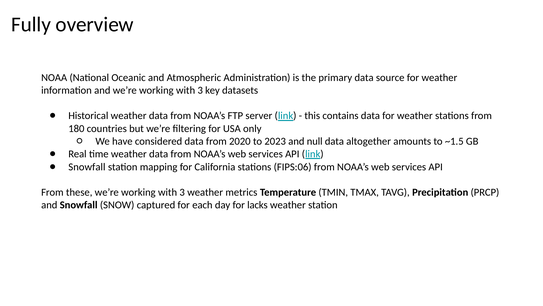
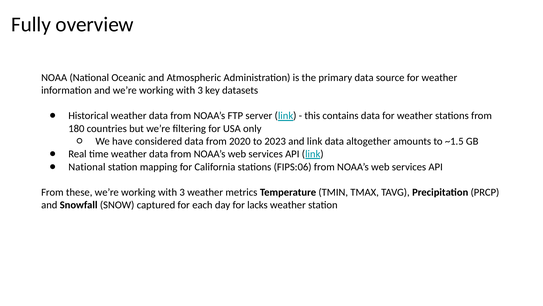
and null: null -> link
Snowfall at (87, 167): Snowfall -> National
